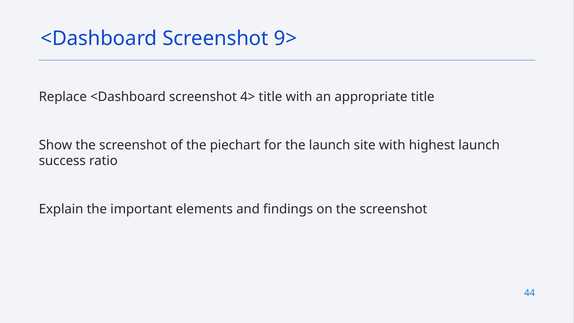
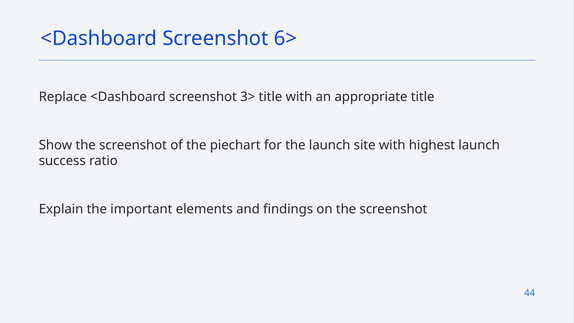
9>: 9> -> 6>
4>: 4> -> 3>
